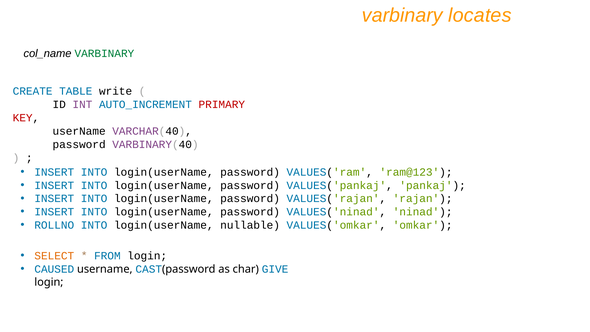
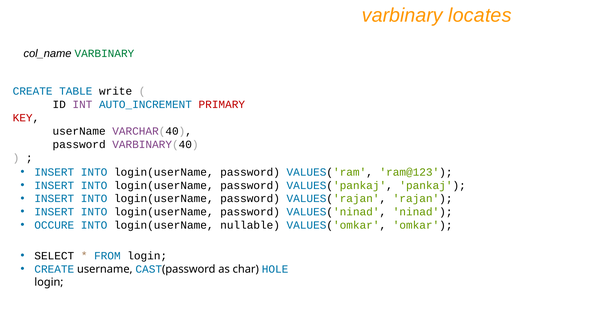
ROLLNO: ROLLNO -> OCCURE
SELECT colour: orange -> black
CAUSED at (54, 269): CAUSED -> CREATE
GIVE: GIVE -> HOLE
